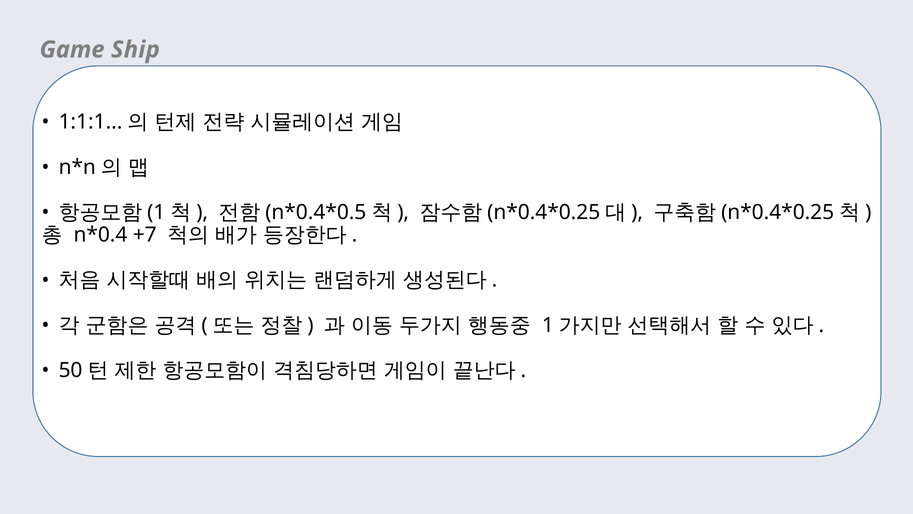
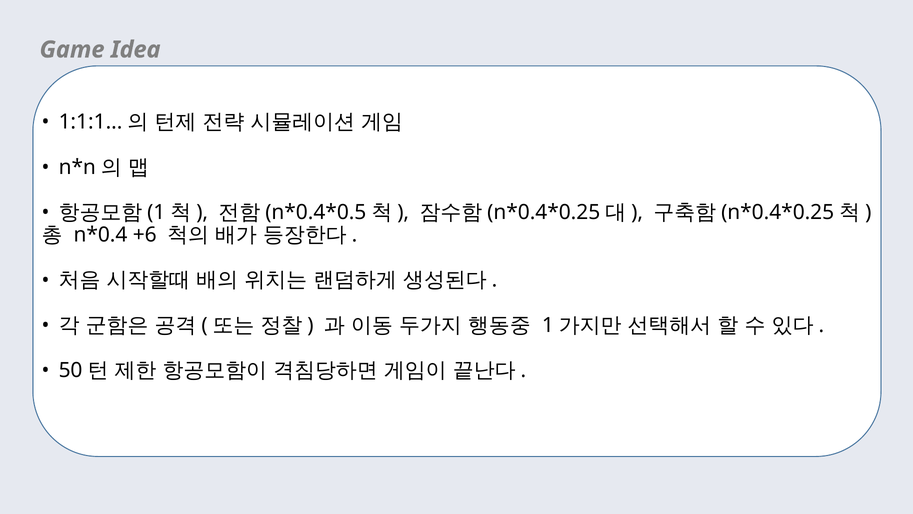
Ship: Ship -> Idea
+7: +7 -> +6
